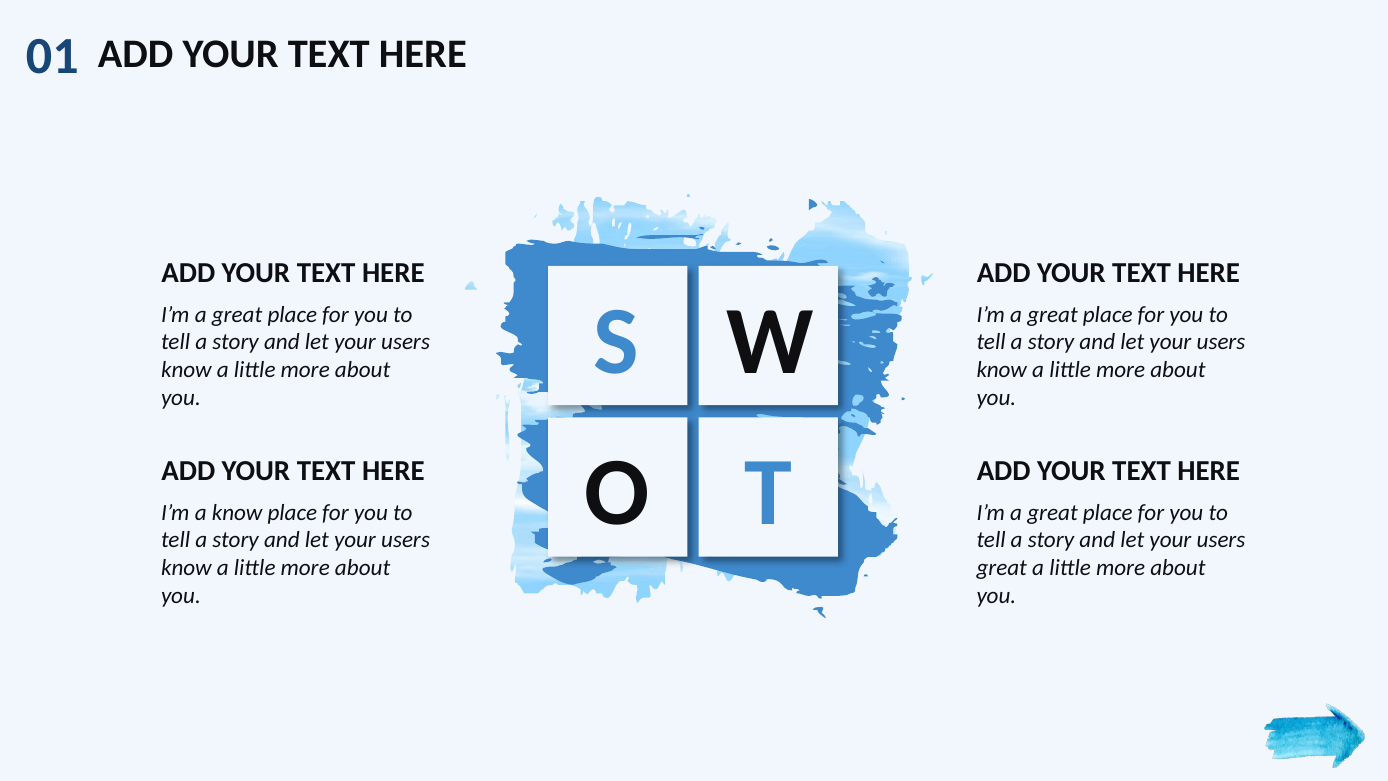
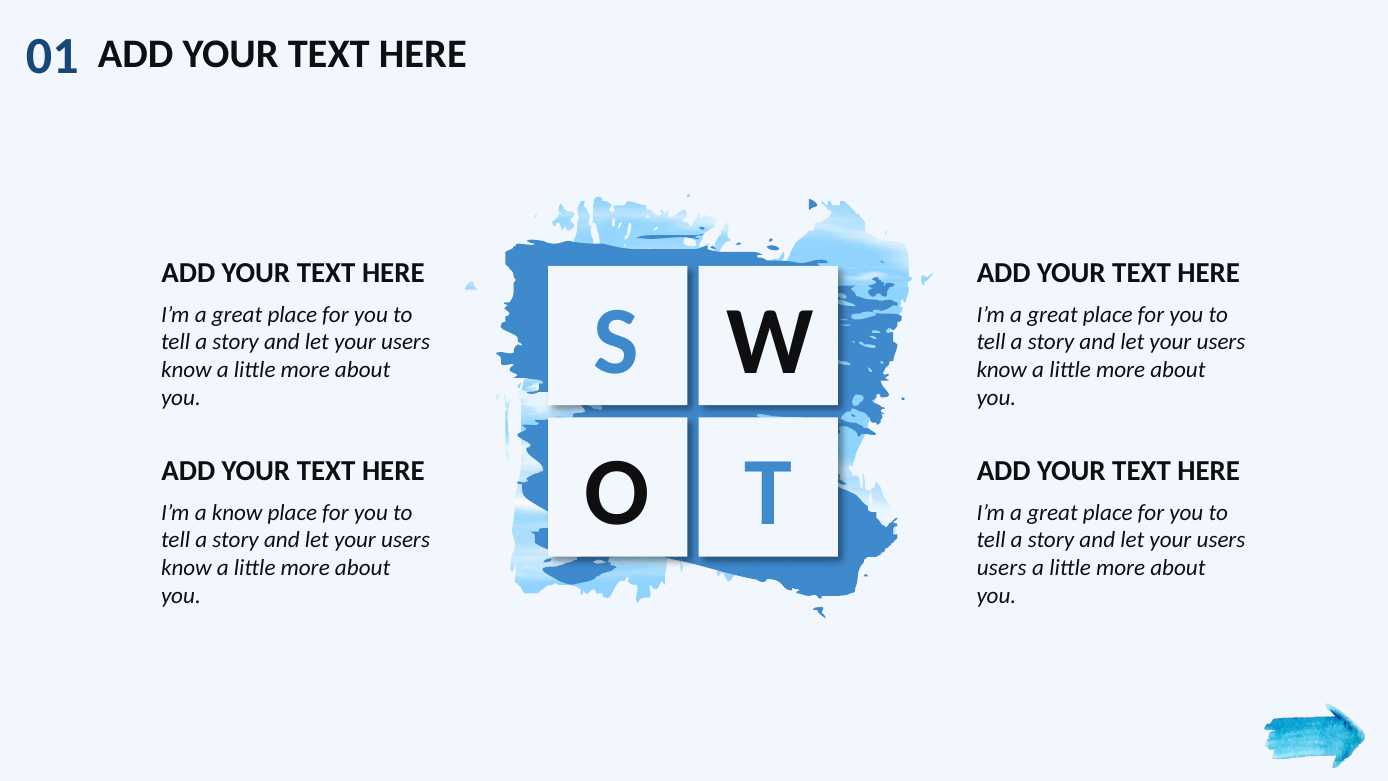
great at (1002, 568): great -> users
